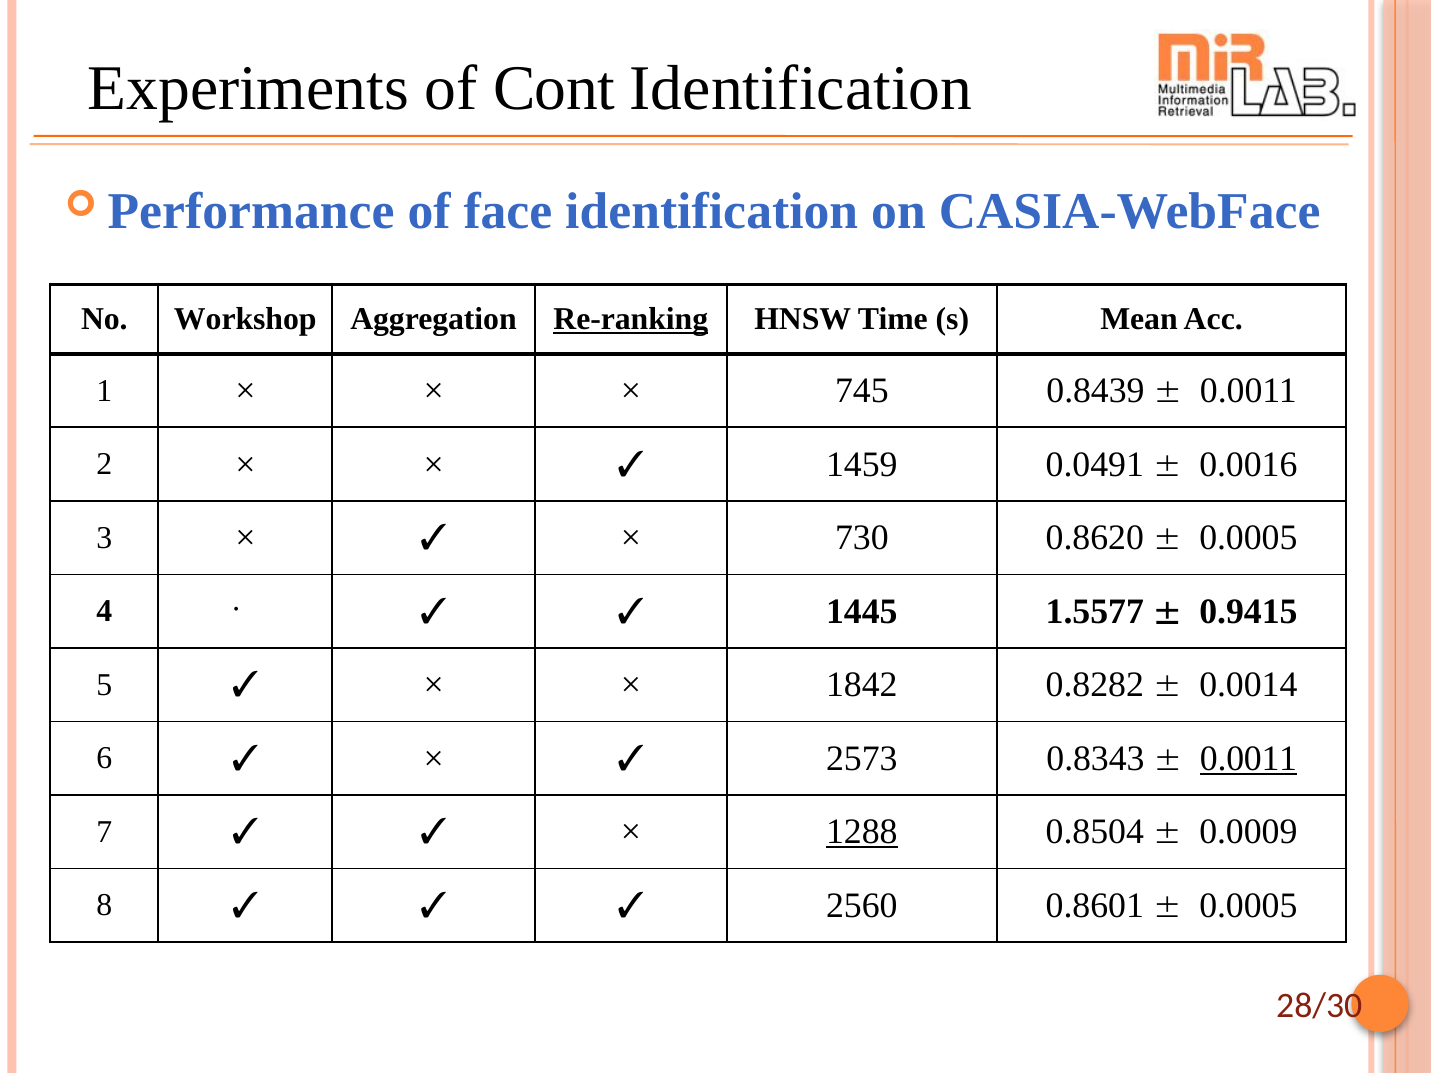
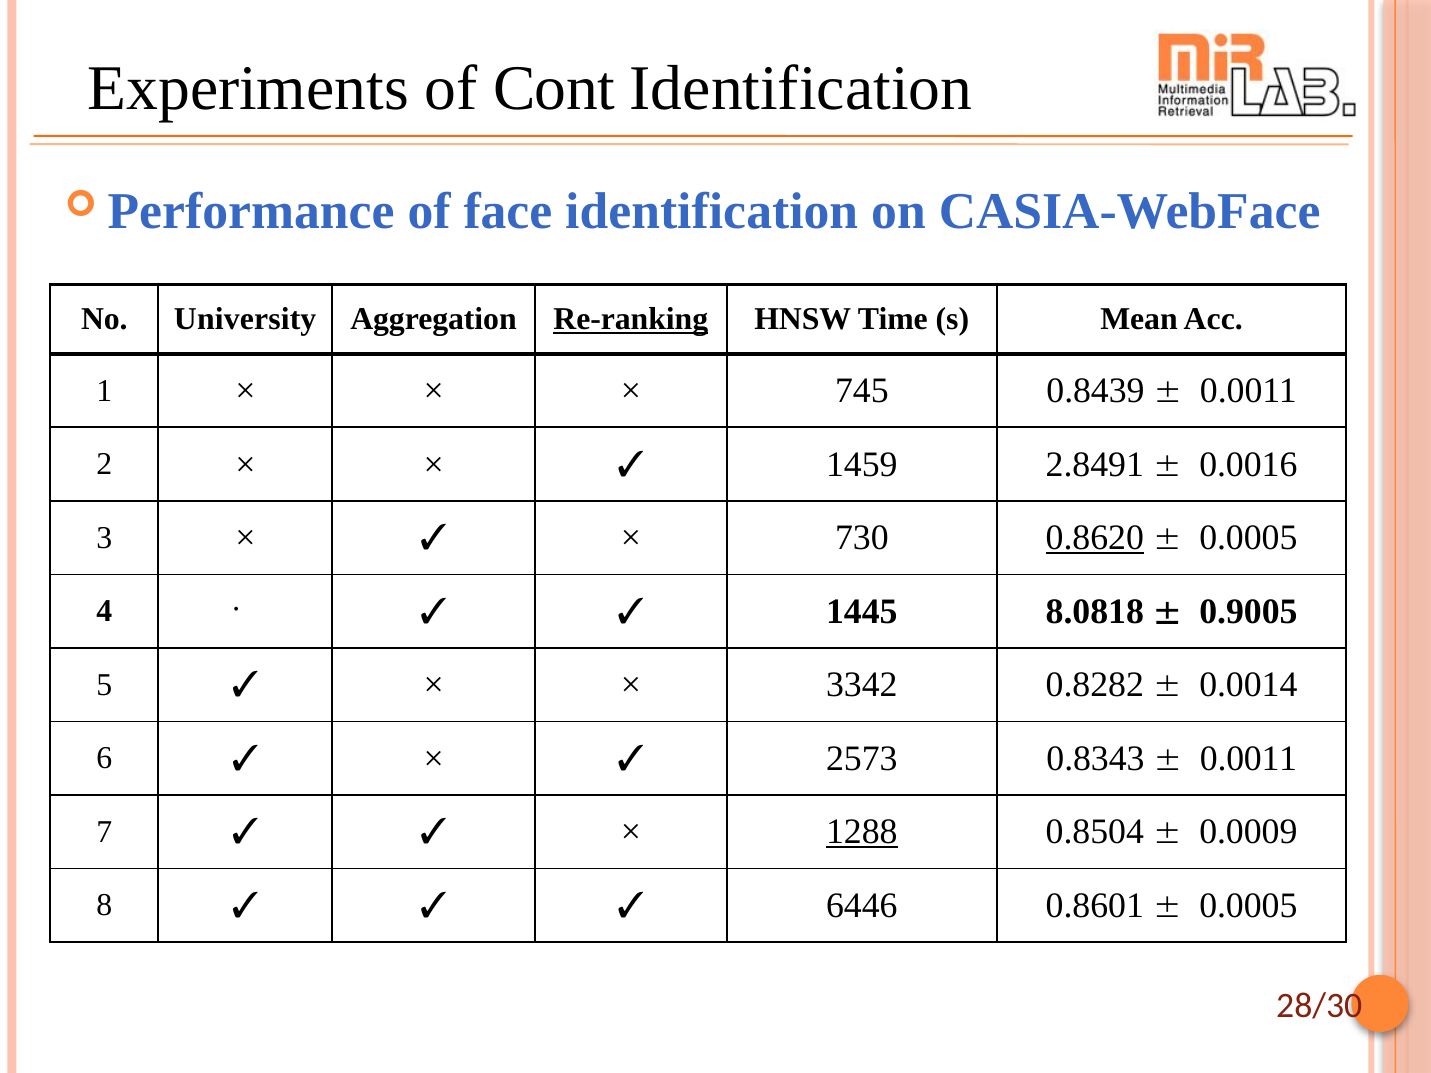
Workshop: Workshop -> University
0.0491: 0.0491 -> 2.8491
0.8620 underline: none -> present
1.5577: 1.5577 -> 8.0818
0.9415: 0.9415 -> 0.9005
1842: 1842 -> 3342
0.0011 at (1249, 759) underline: present -> none
2560: 2560 -> 6446
